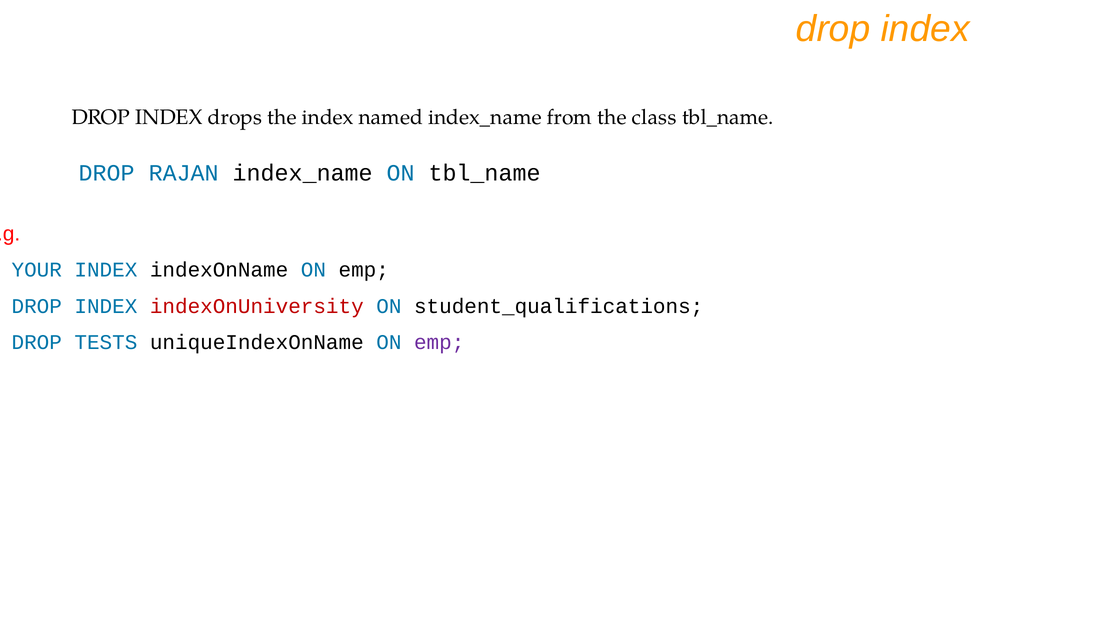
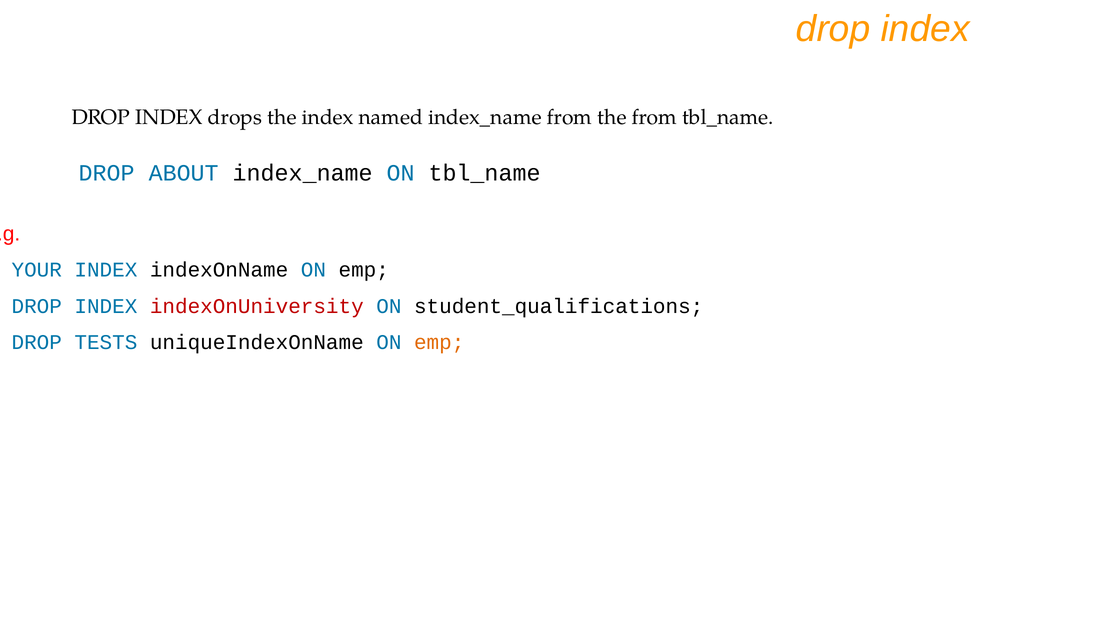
the class: class -> from
RAJAN: RAJAN -> ABOUT
emp at (439, 342) colour: purple -> orange
